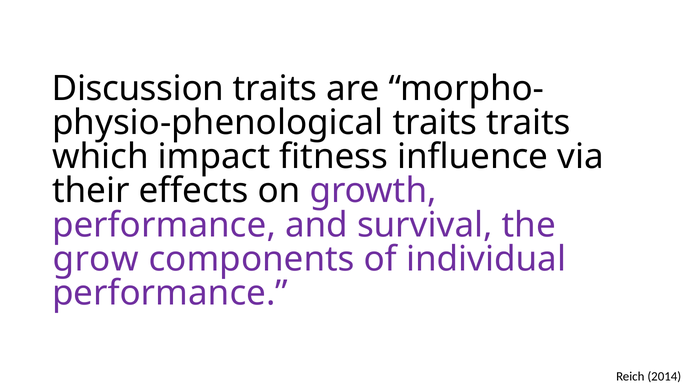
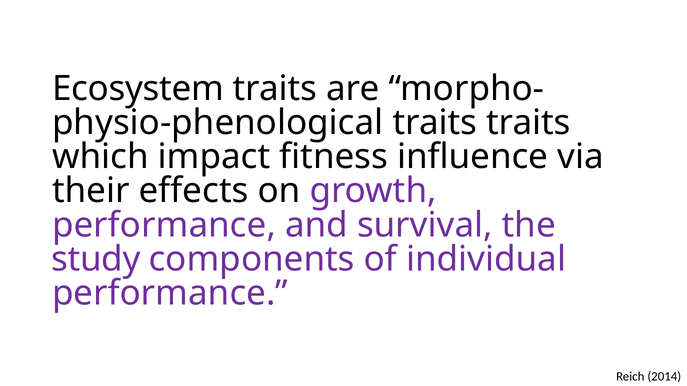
Discussion: Discussion -> Ecosystem
grow: grow -> study
